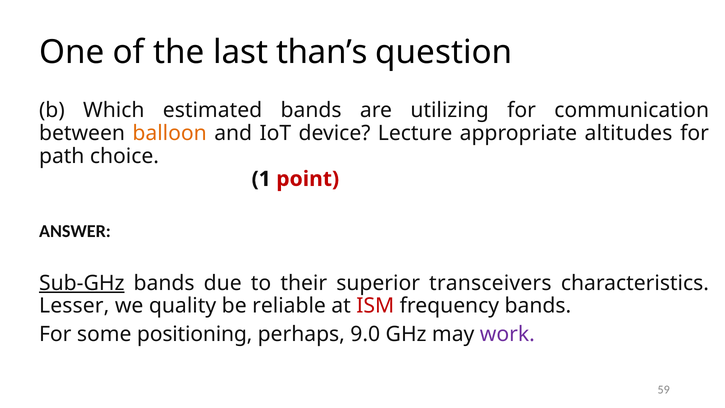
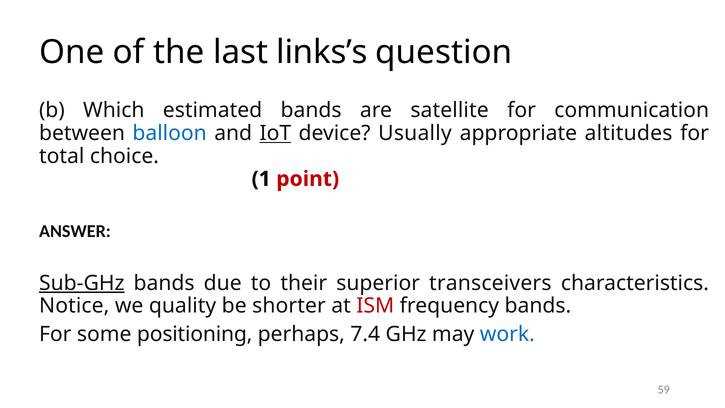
than’s: than’s -> links’s
utilizing: utilizing -> satellite
balloon colour: orange -> blue
IoT underline: none -> present
Lecture: Lecture -> Usually
path: path -> total
Lesser: Lesser -> Notice
reliable: reliable -> shorter
9.0: 9.0 -> 7.4
work colour: purple -> blue
